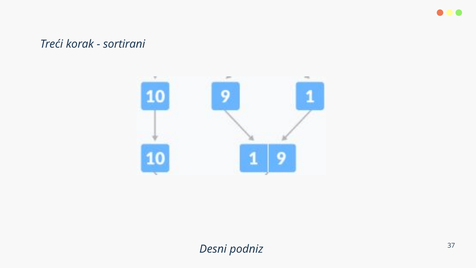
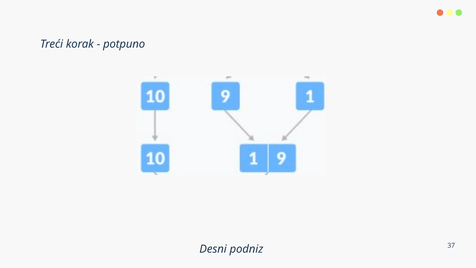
sortirani: sortirani -> potpuno
